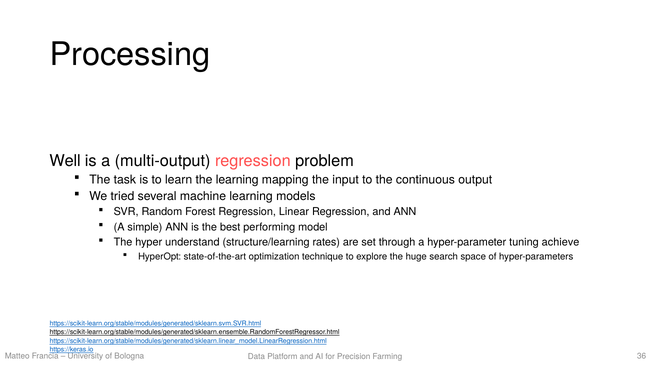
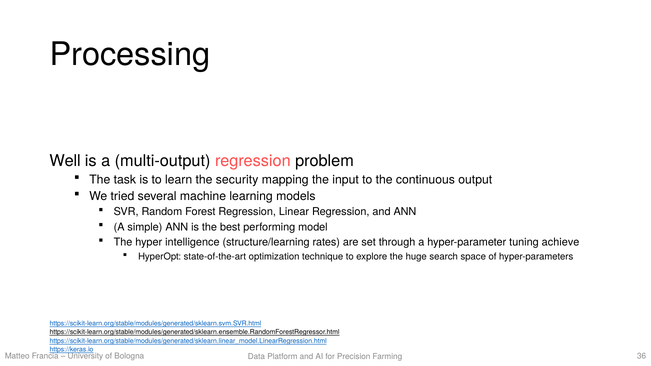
the learning: learning -> security
understand: understand -> intelligence
